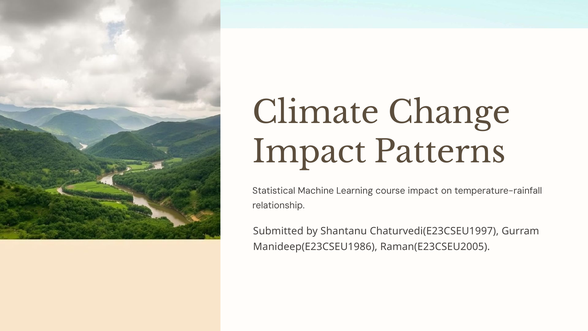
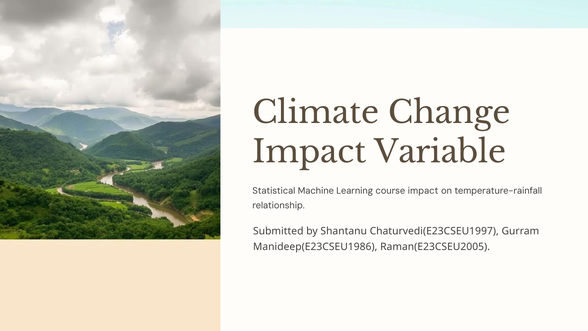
Patterns: Patterns -> Variable
